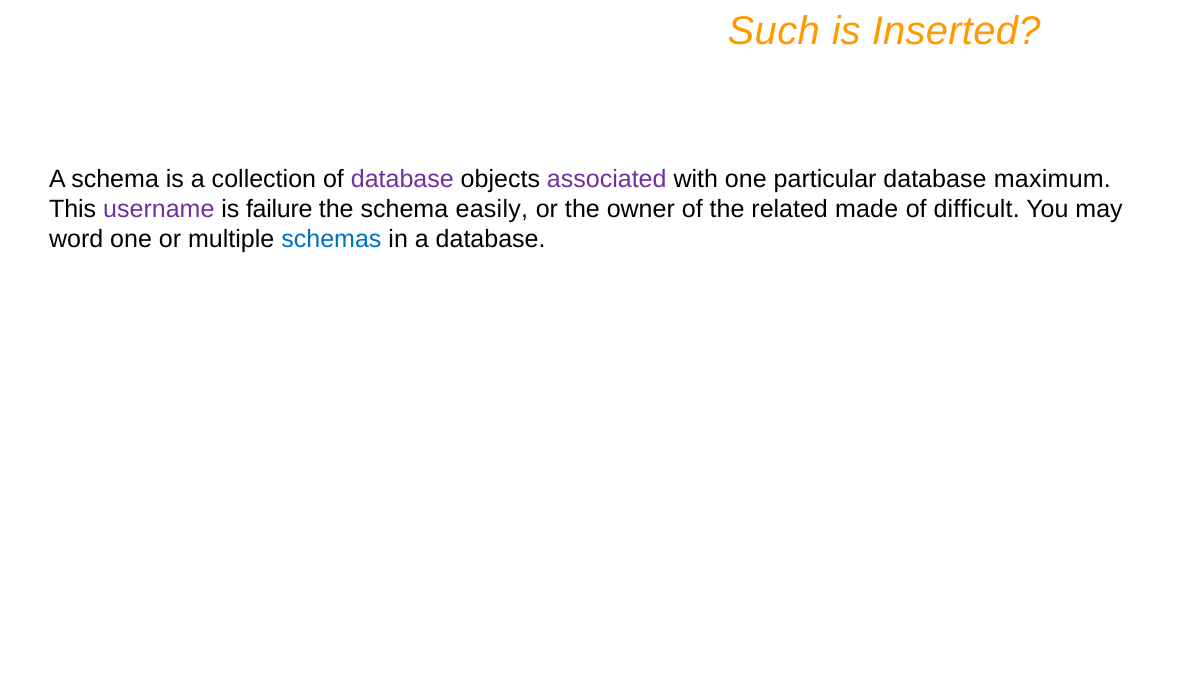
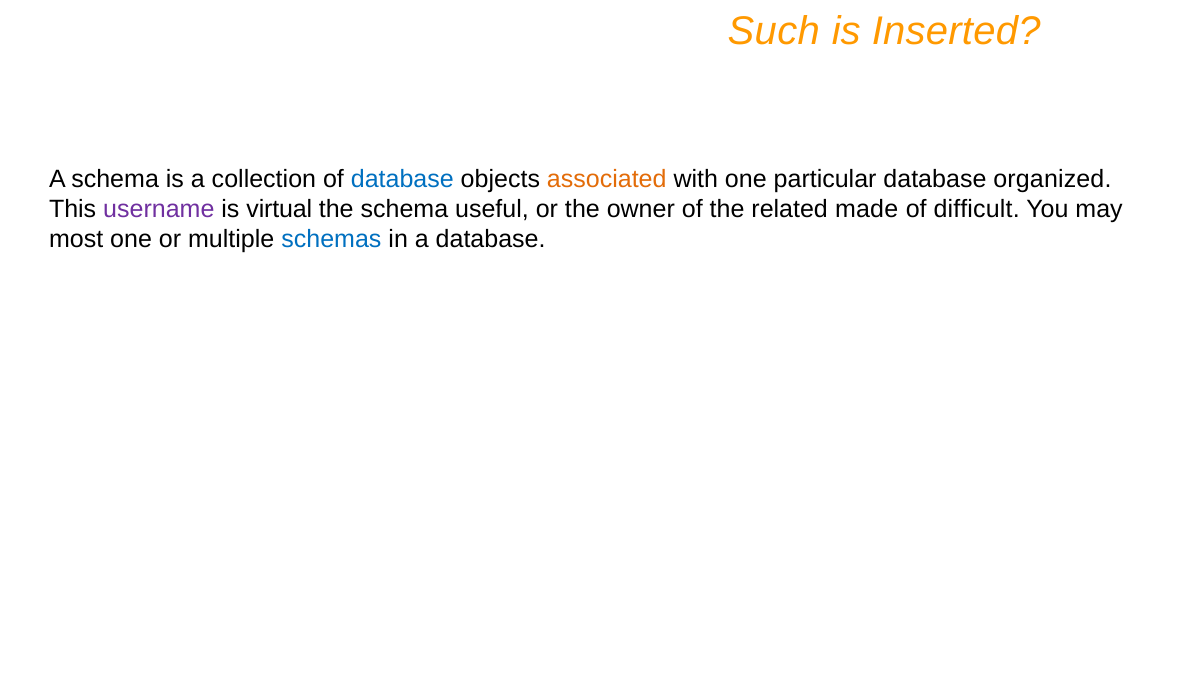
database at (402, 179) colour: purple -> blue
associated colour: purple -> orange
maximum: maximum -> organized
failure: failure -> virtual
easily: easily -> useful
word: word -> most
